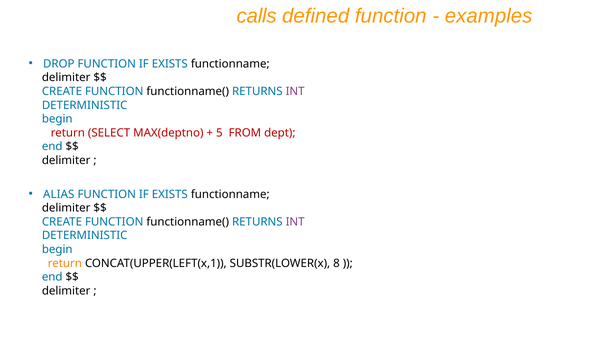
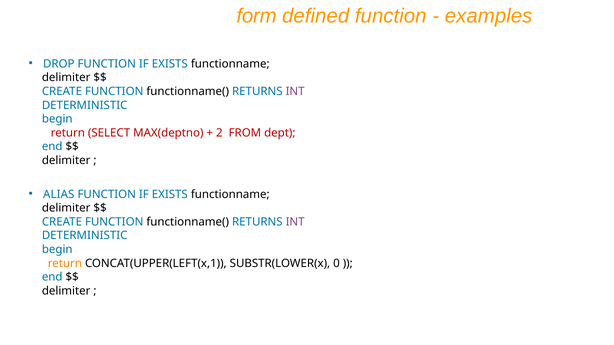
calls: calls -> form
5: 5 -> 2
8: 8 -> 0
